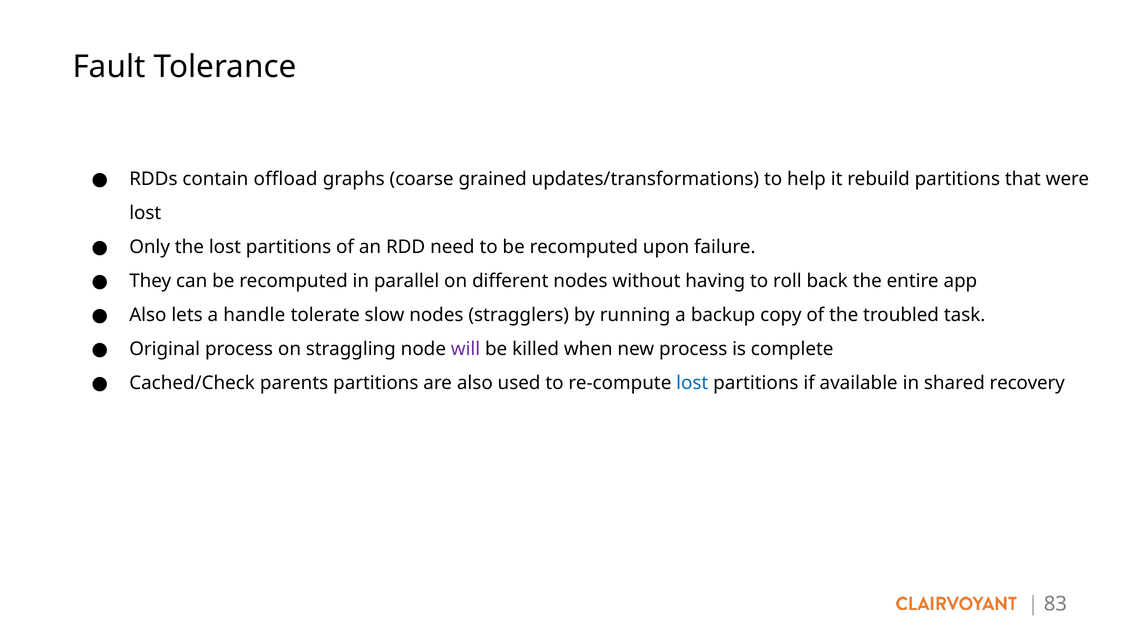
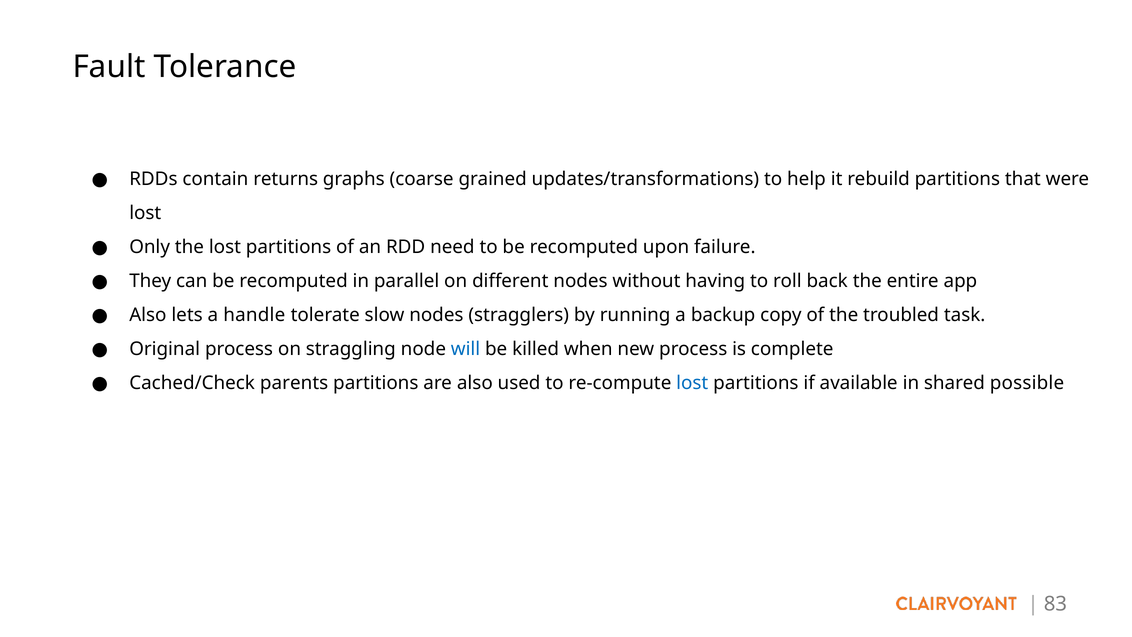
offload: offload -> returns
will colour: purple -> blue
recovery: recovery -> possible
